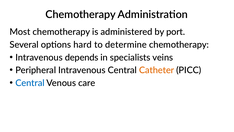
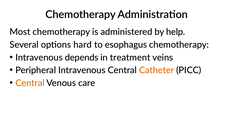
port: port -> help
determine: determine -> esophagus
specialists: specialists -> treatment
Central at (30, 83) colour: blue -> orange
